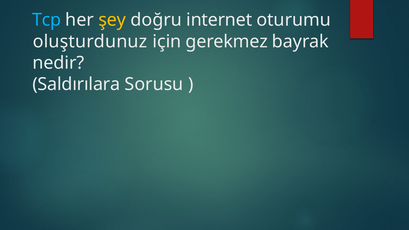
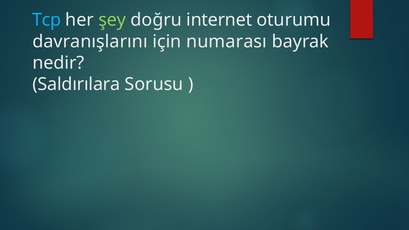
şey colour: yellow -> light green
oluşturdunuz: oluşturdunuz -> davranışlarını
gerekmez: gerekmez -> numarası
